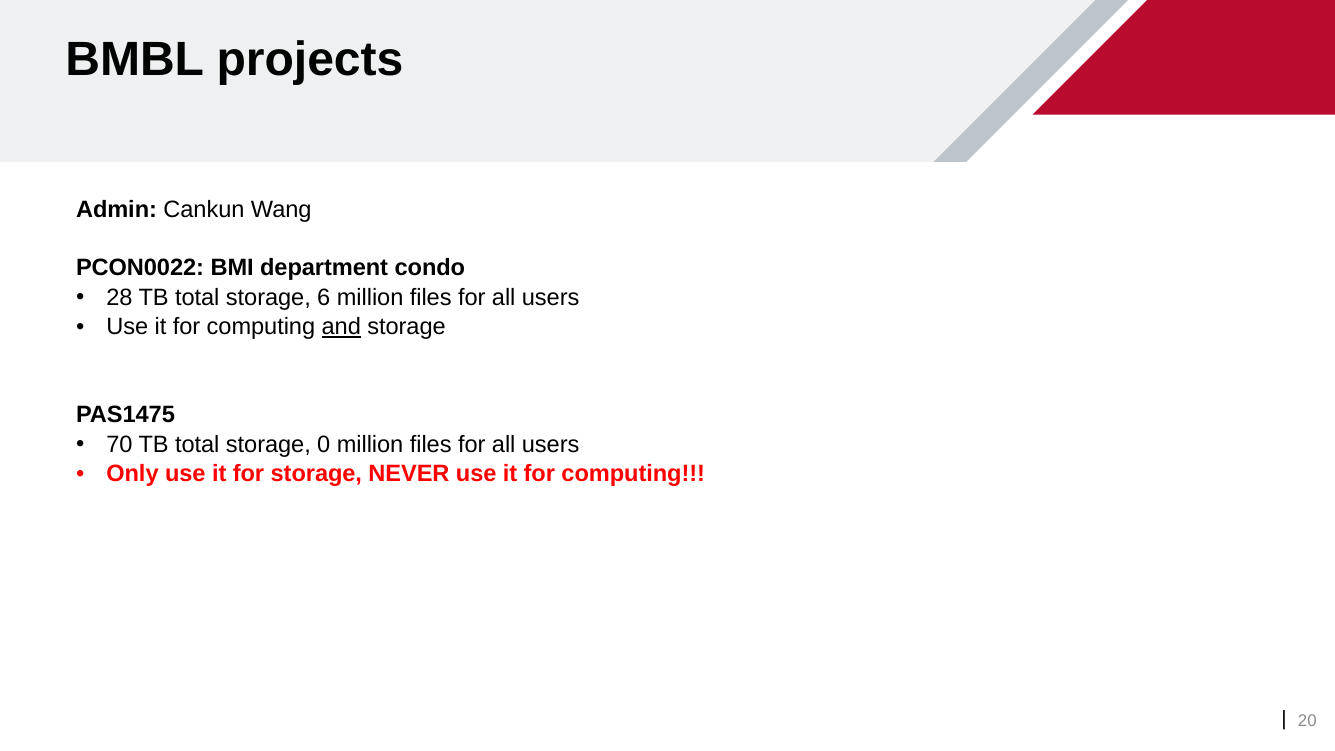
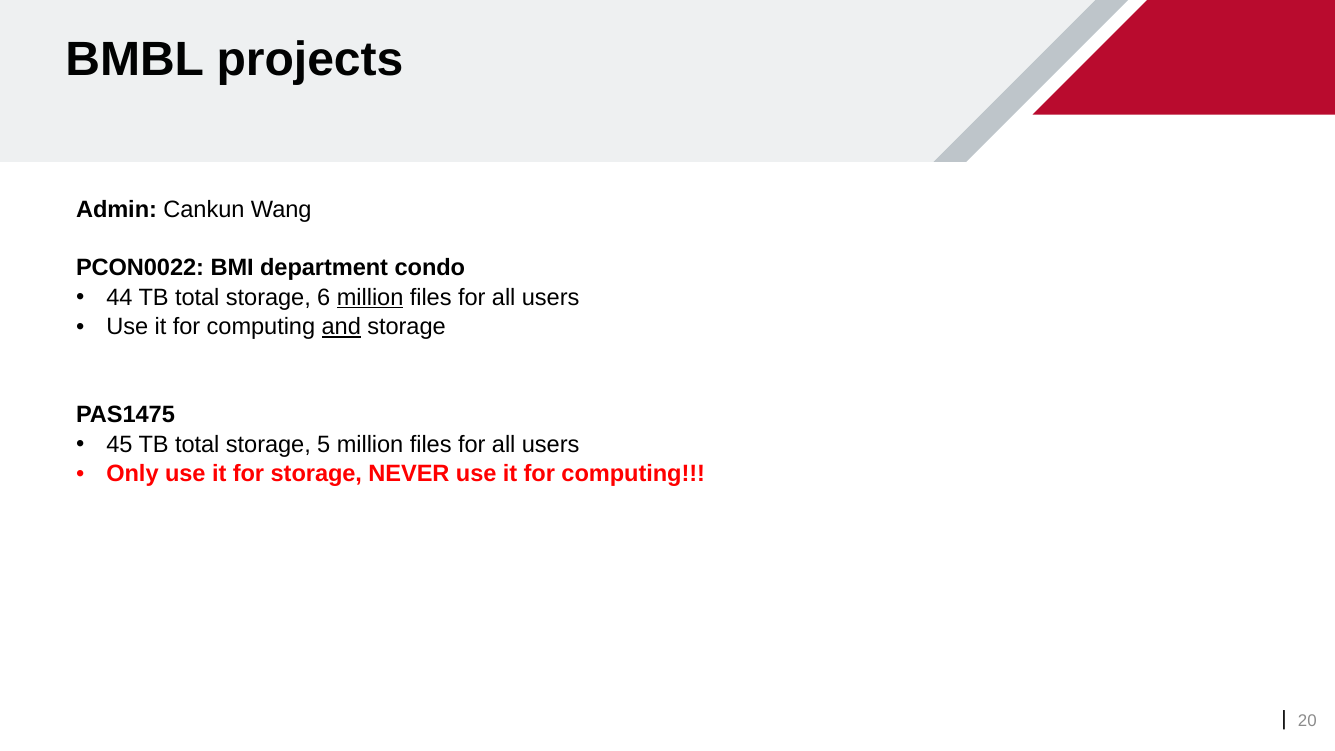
28: 28 -> 44
million at (370, 297) underline: none -> present
70: 70 -> 45
0: 0 -> 5
